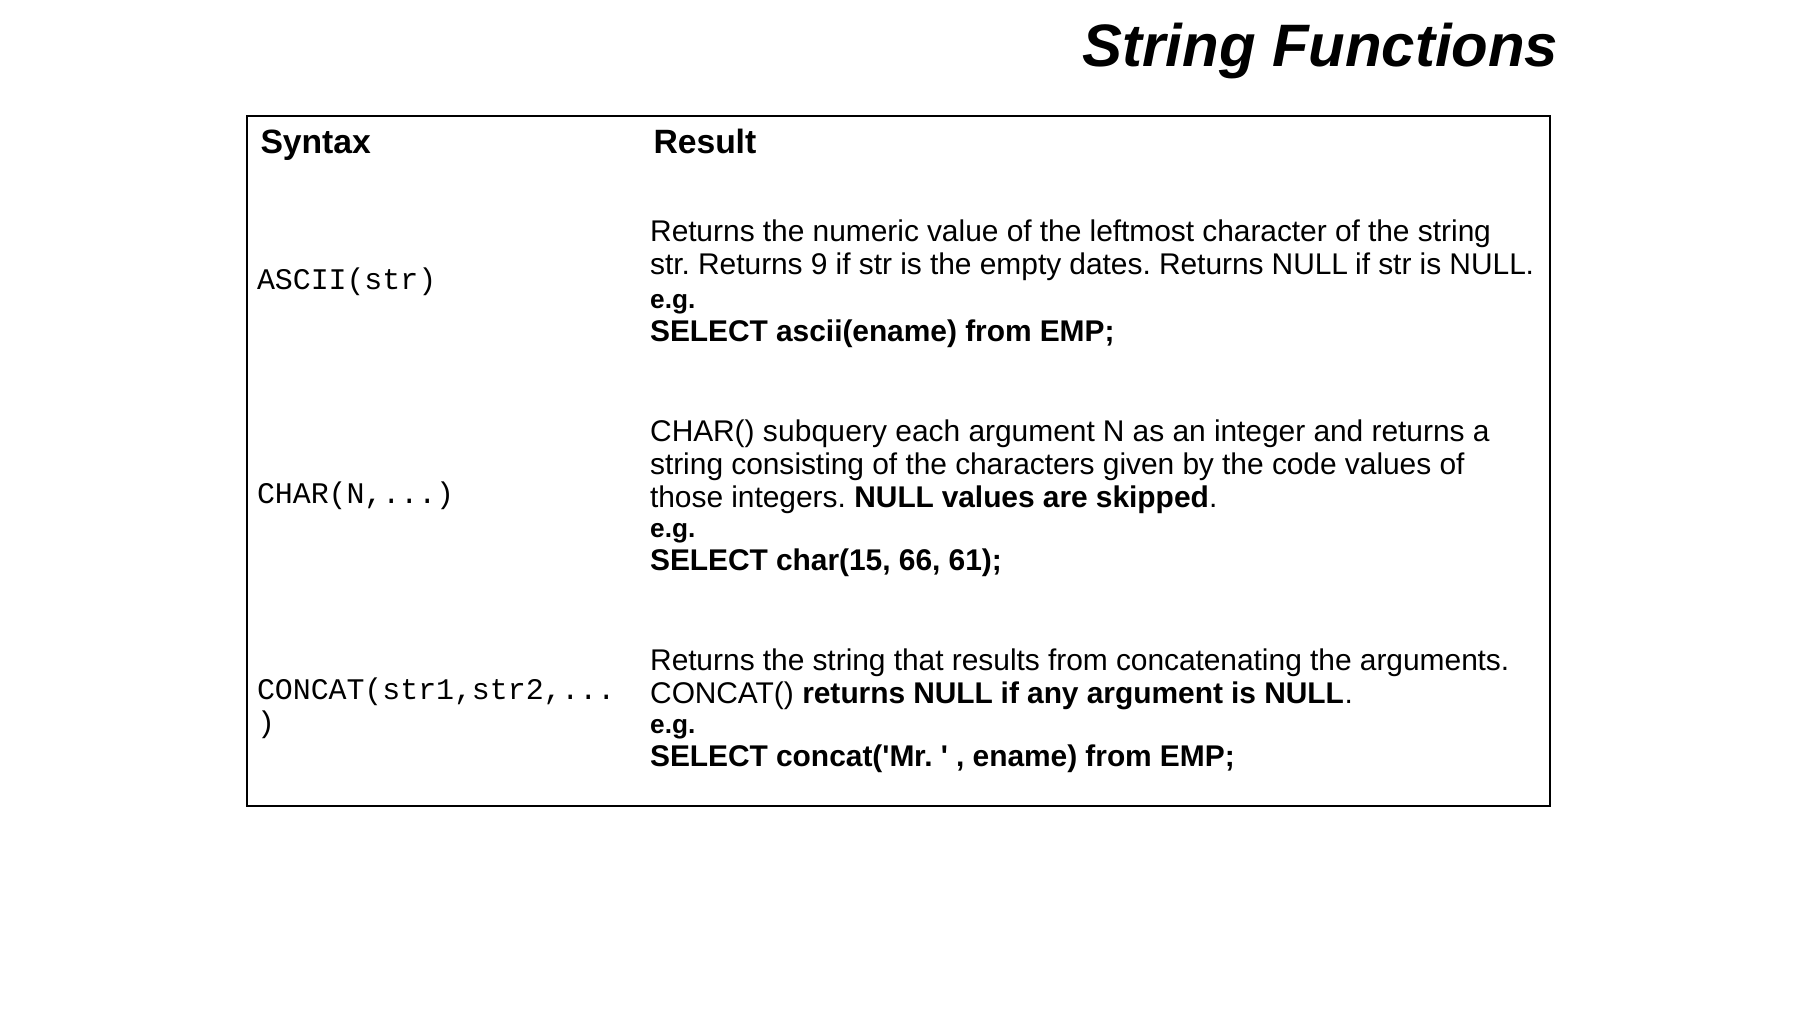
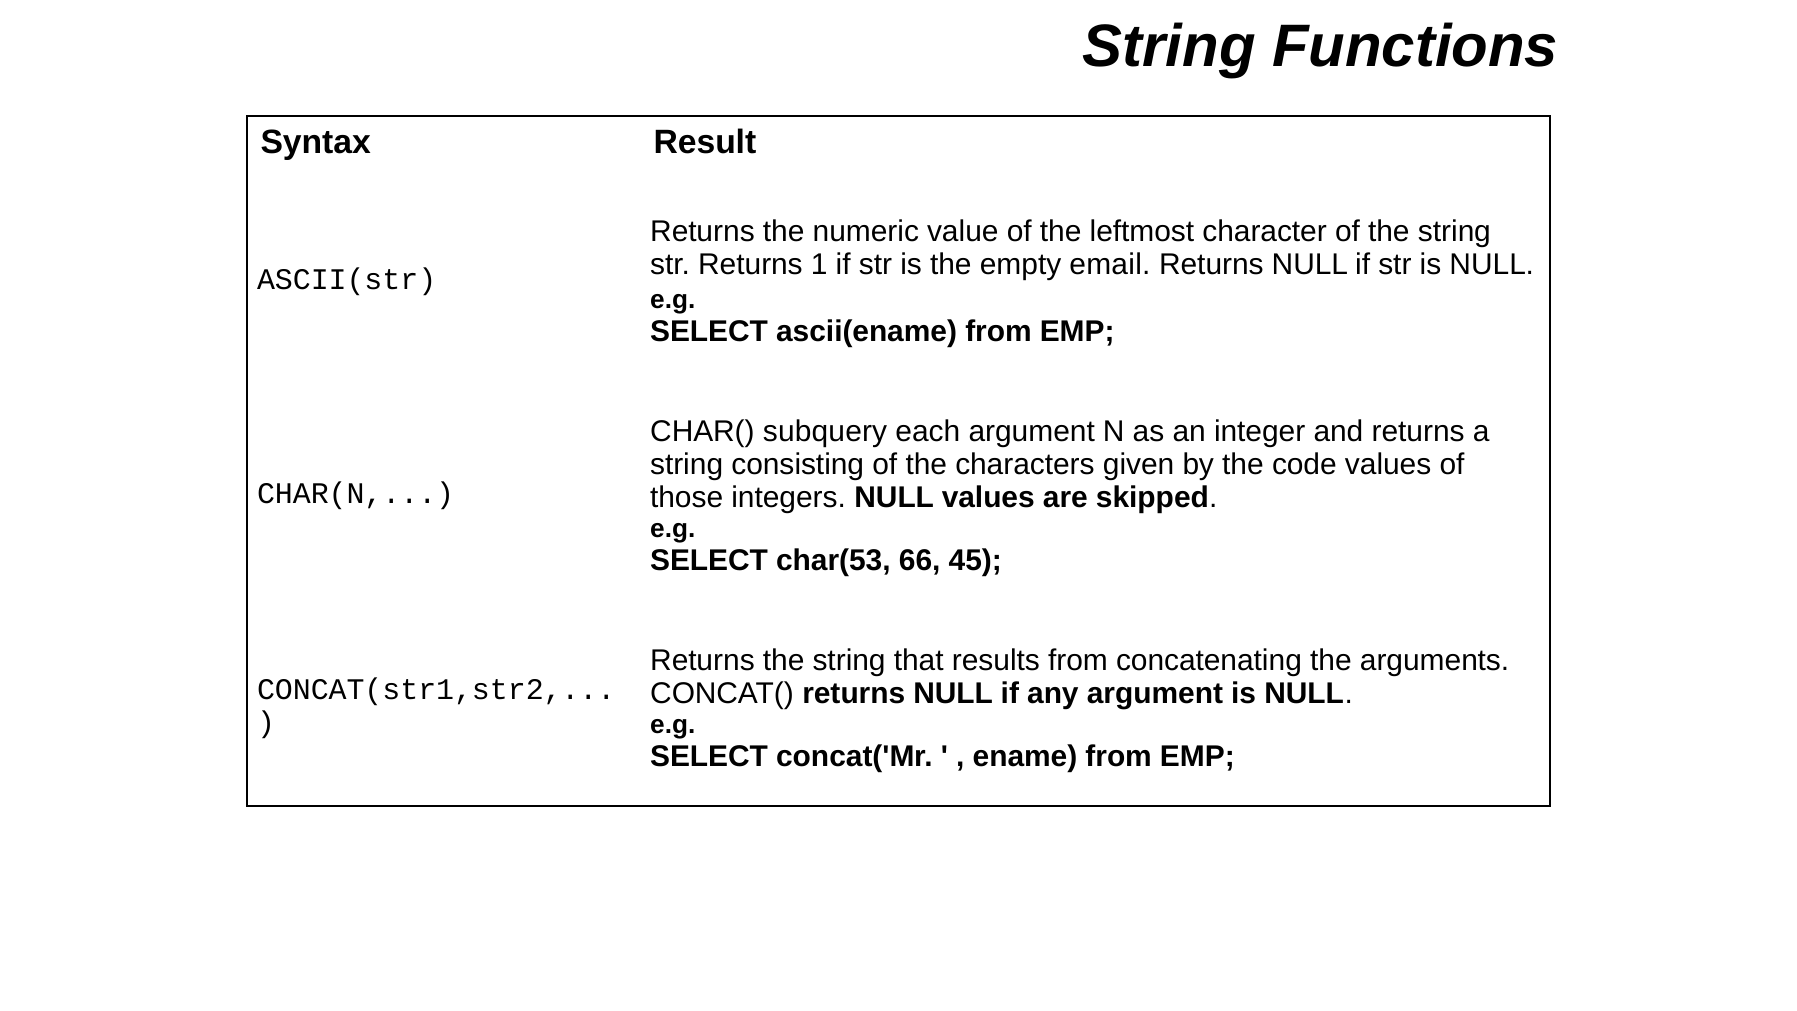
9: 9 -> 1
dates: dates -> email
char(15: char(15 -> char(53
61: 61 -> 45
